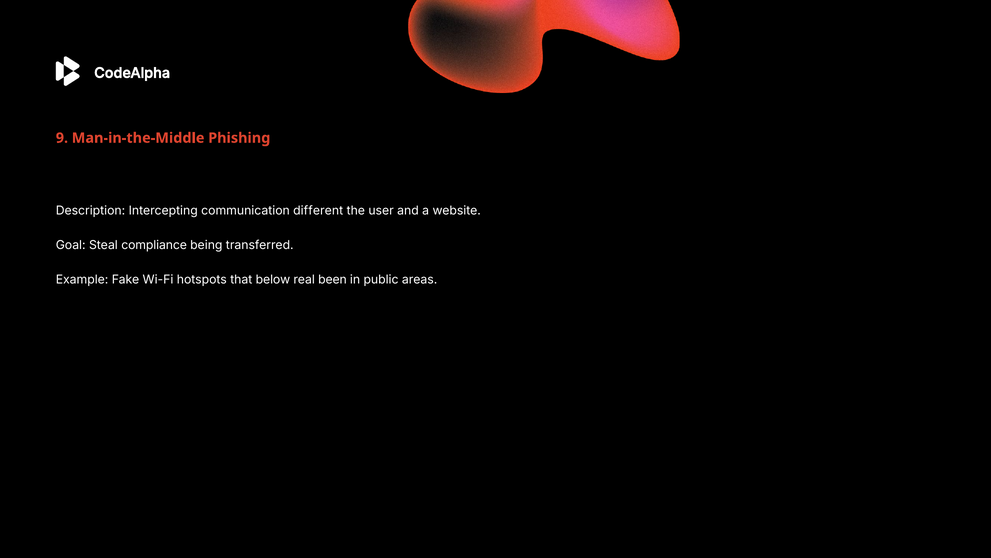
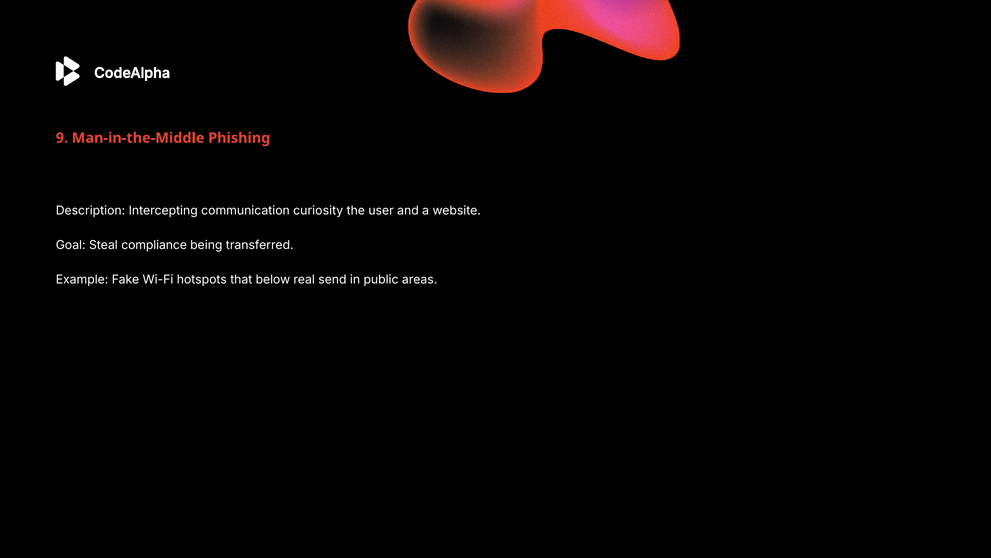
different: different -> curiosity
been: been -> send
